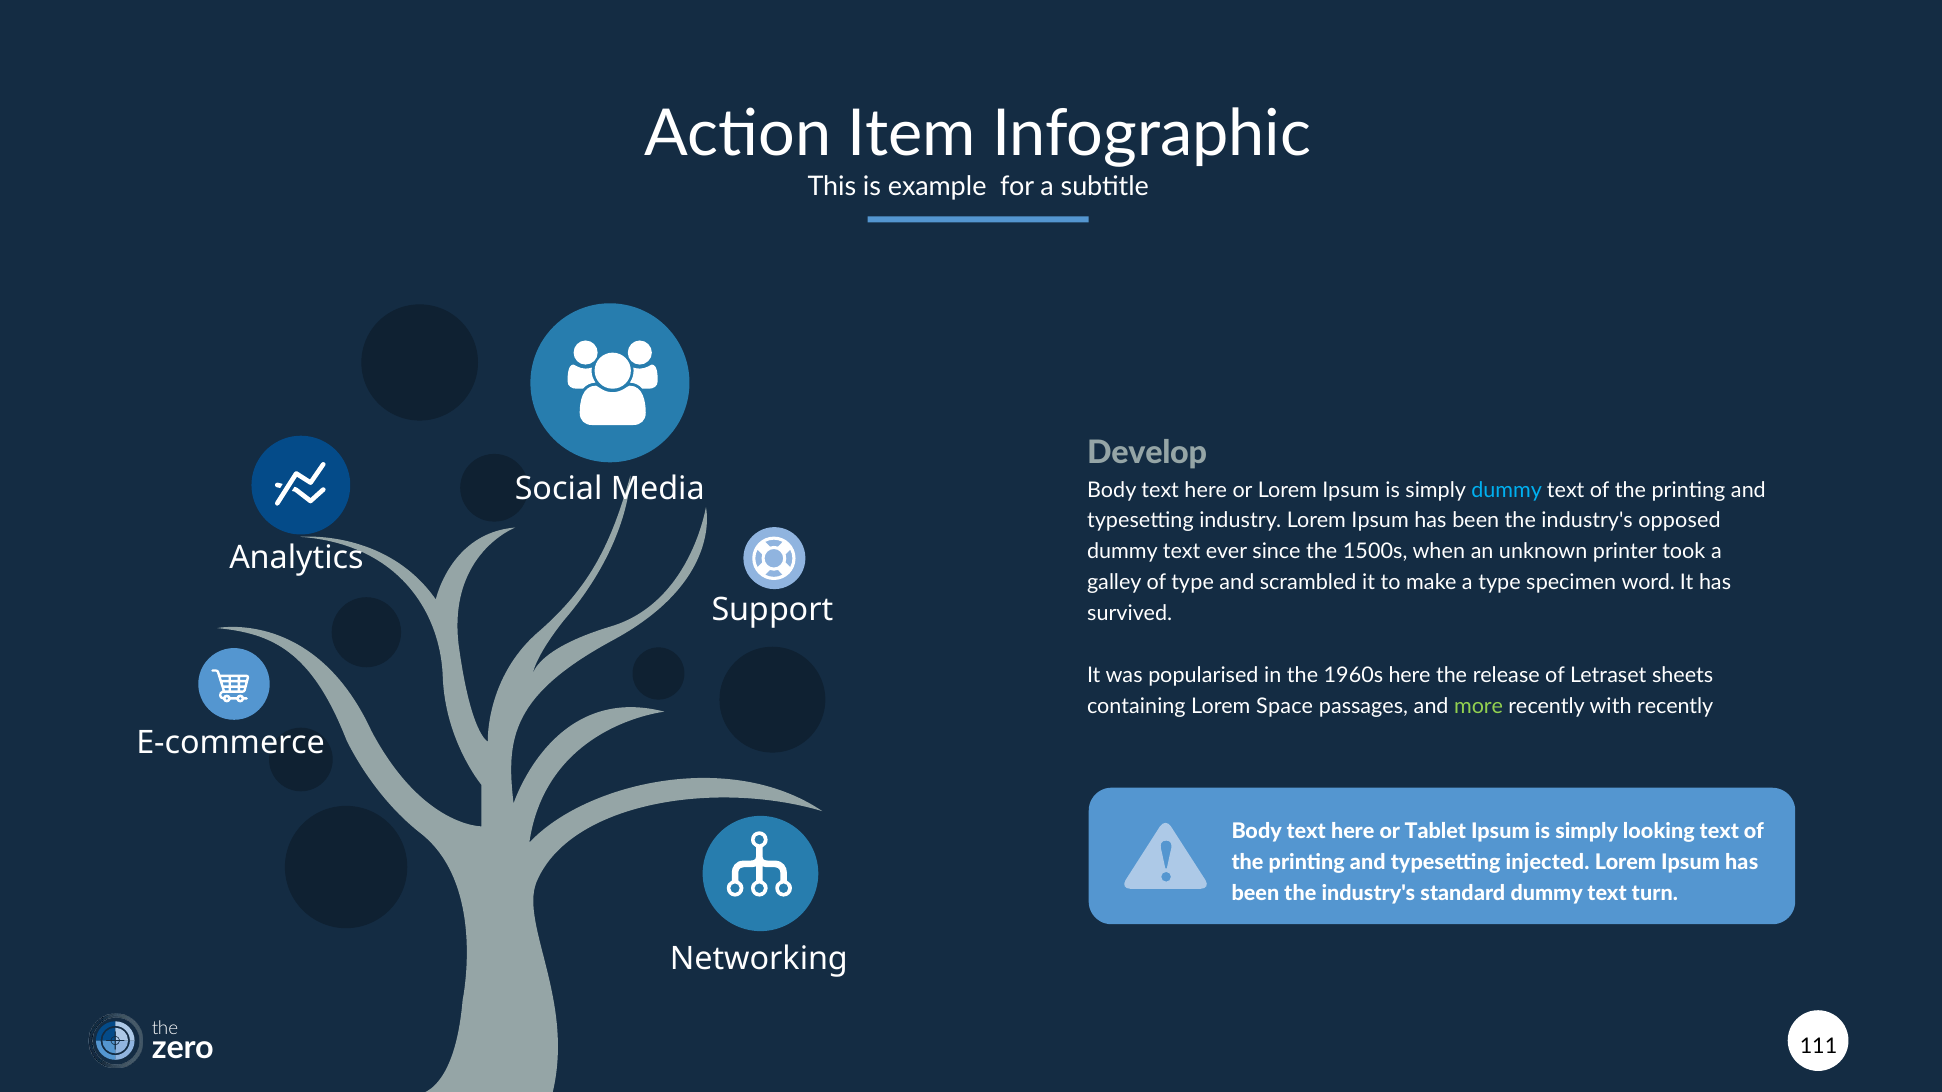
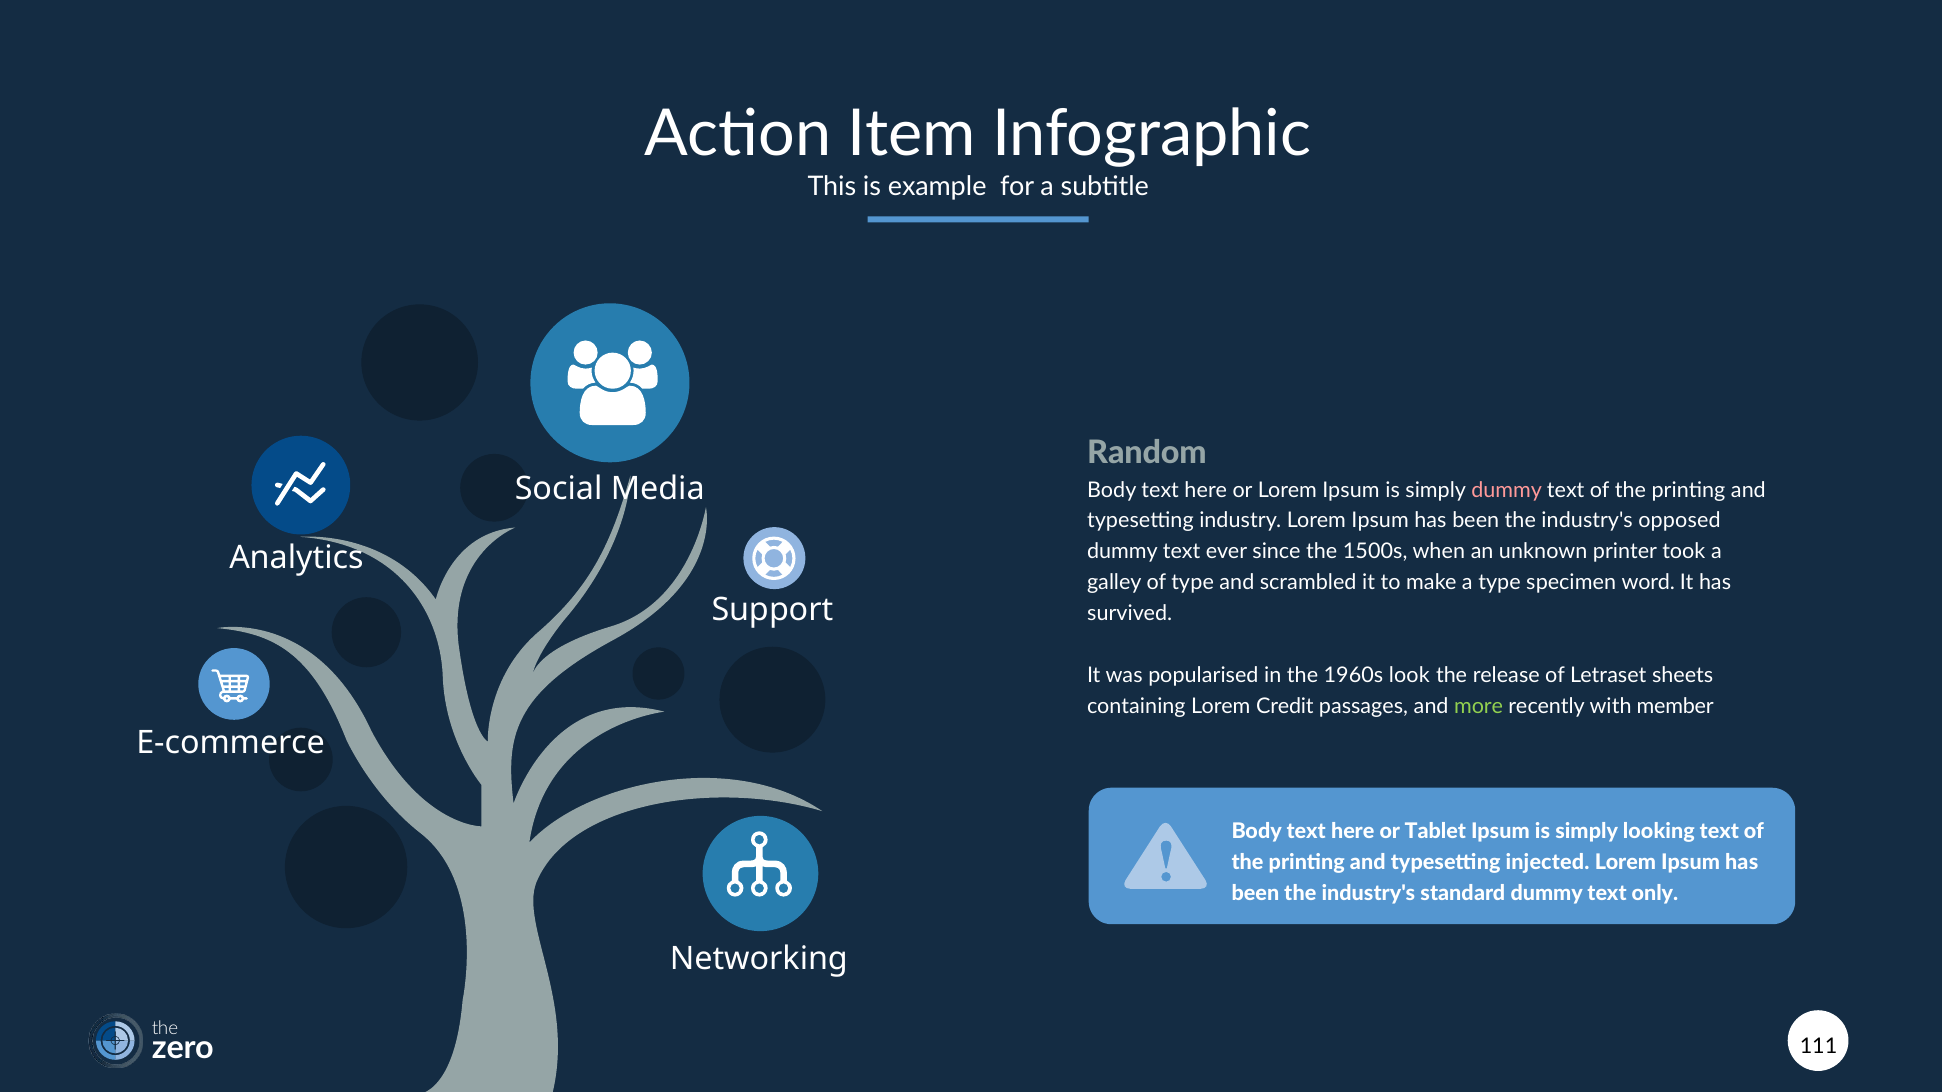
Develop: Develop -> Random
dummy at (1507, 490) colour: light blue -> pink
1960s here: here -> look
Space: Space -> Credit
with recently: recently -> member
turn: turn -> only
